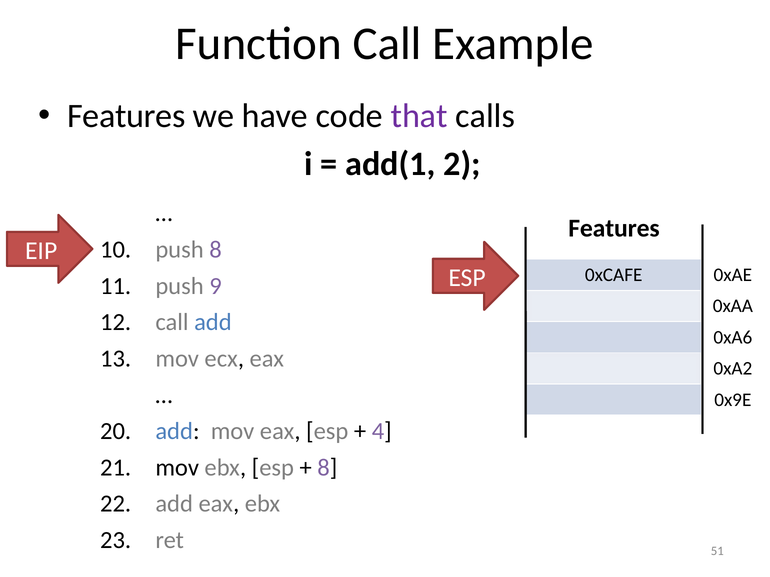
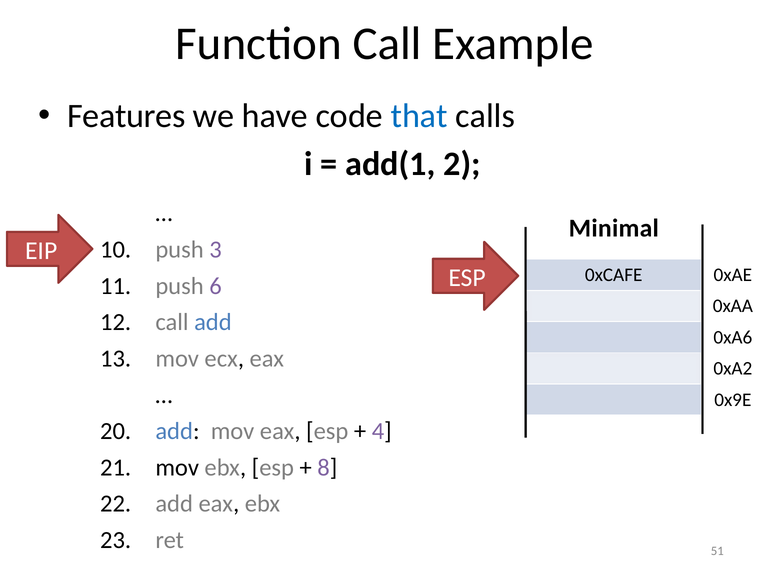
that colour: purple -> blue
Features at (614, 229): Features -> Minimal
push 8: 8 -> 3
9: 9 -> 6
